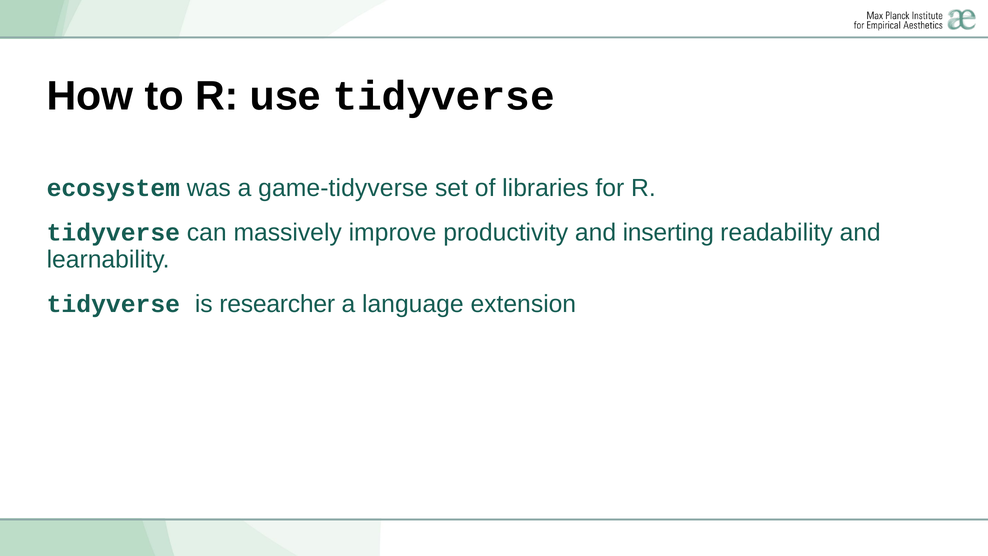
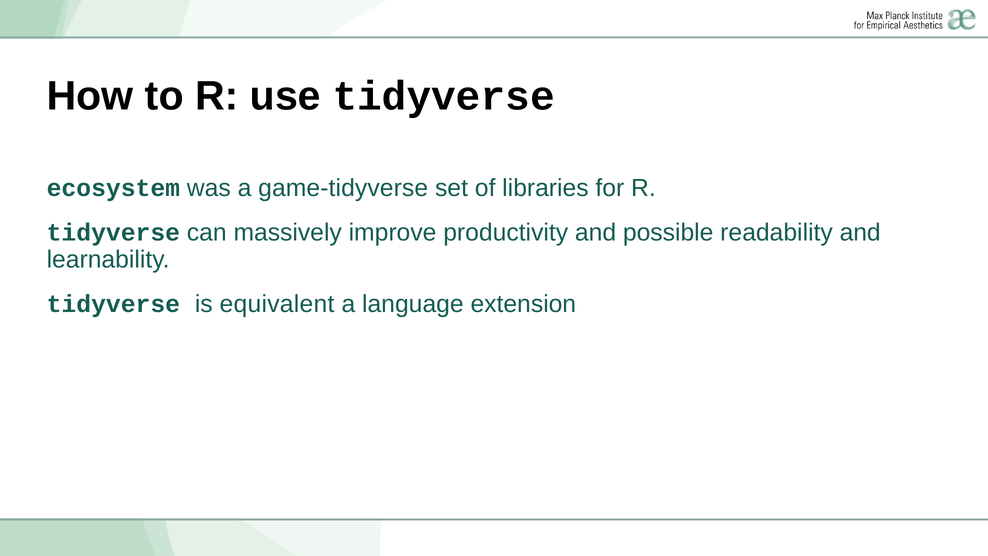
inserting: inserting -> possible
researcher: researcher -> equivalent
